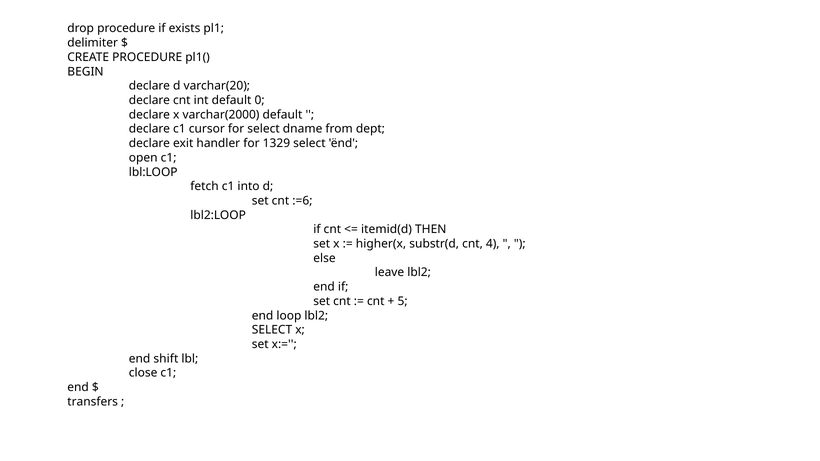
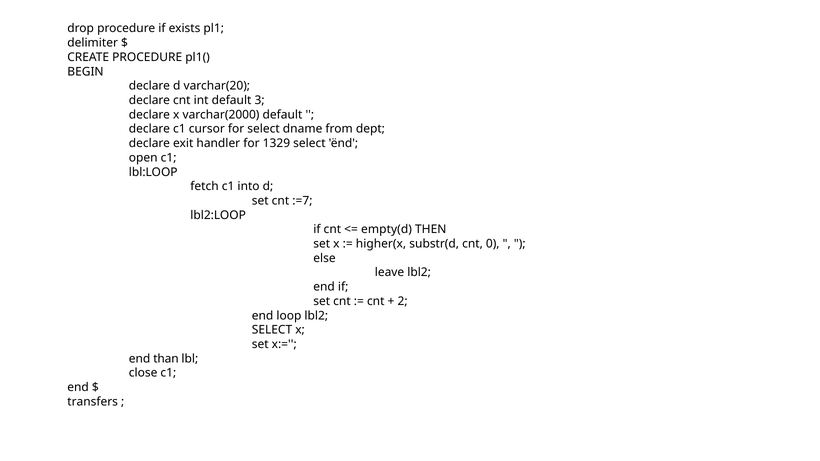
0: 0 -> 3
:=6: :=6 -> :=7
itemid(d: itemid(d -> empty(d
4: 4 -> 0
5: 5 -> 2
shift: shift -> than
